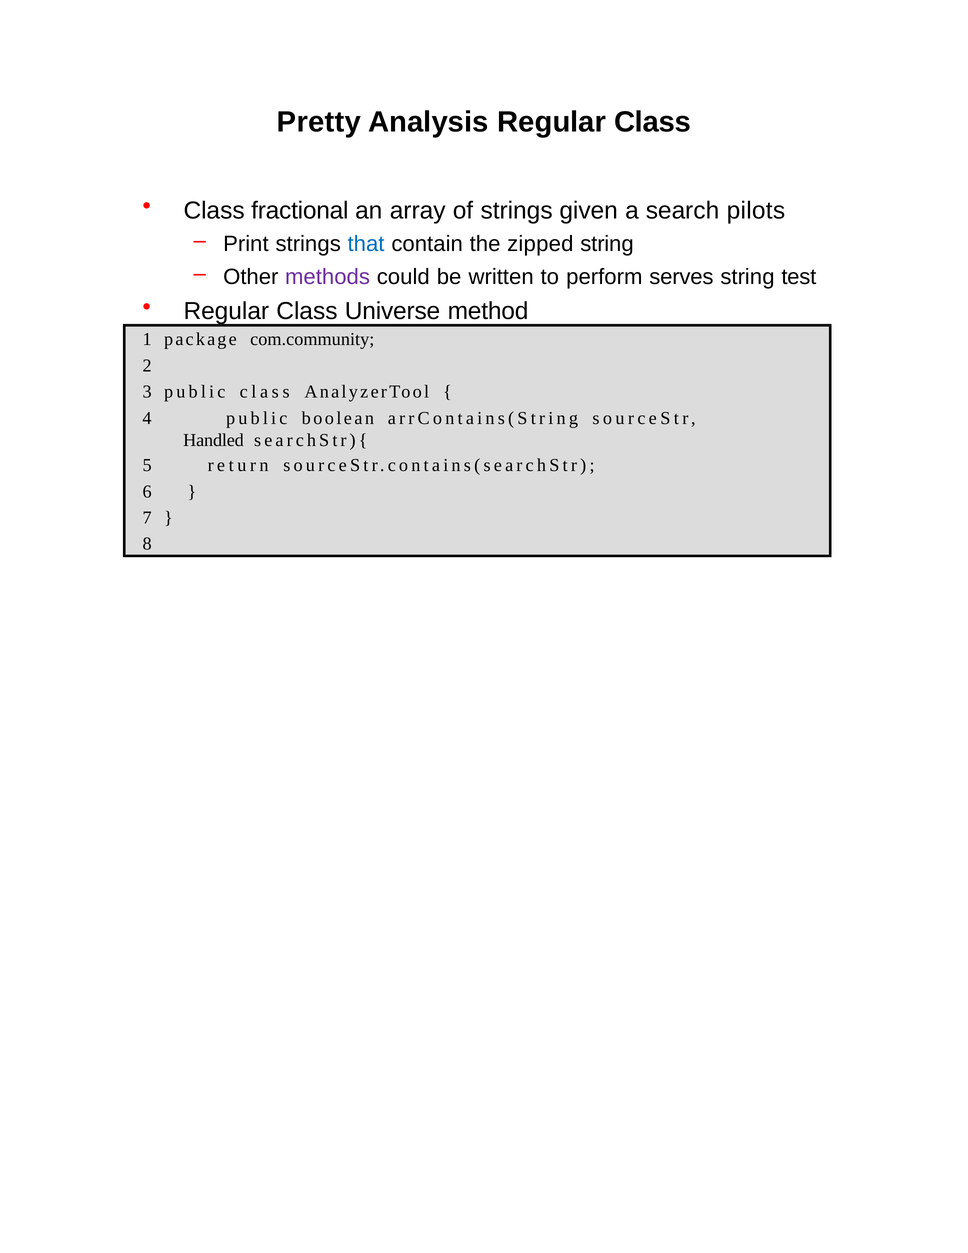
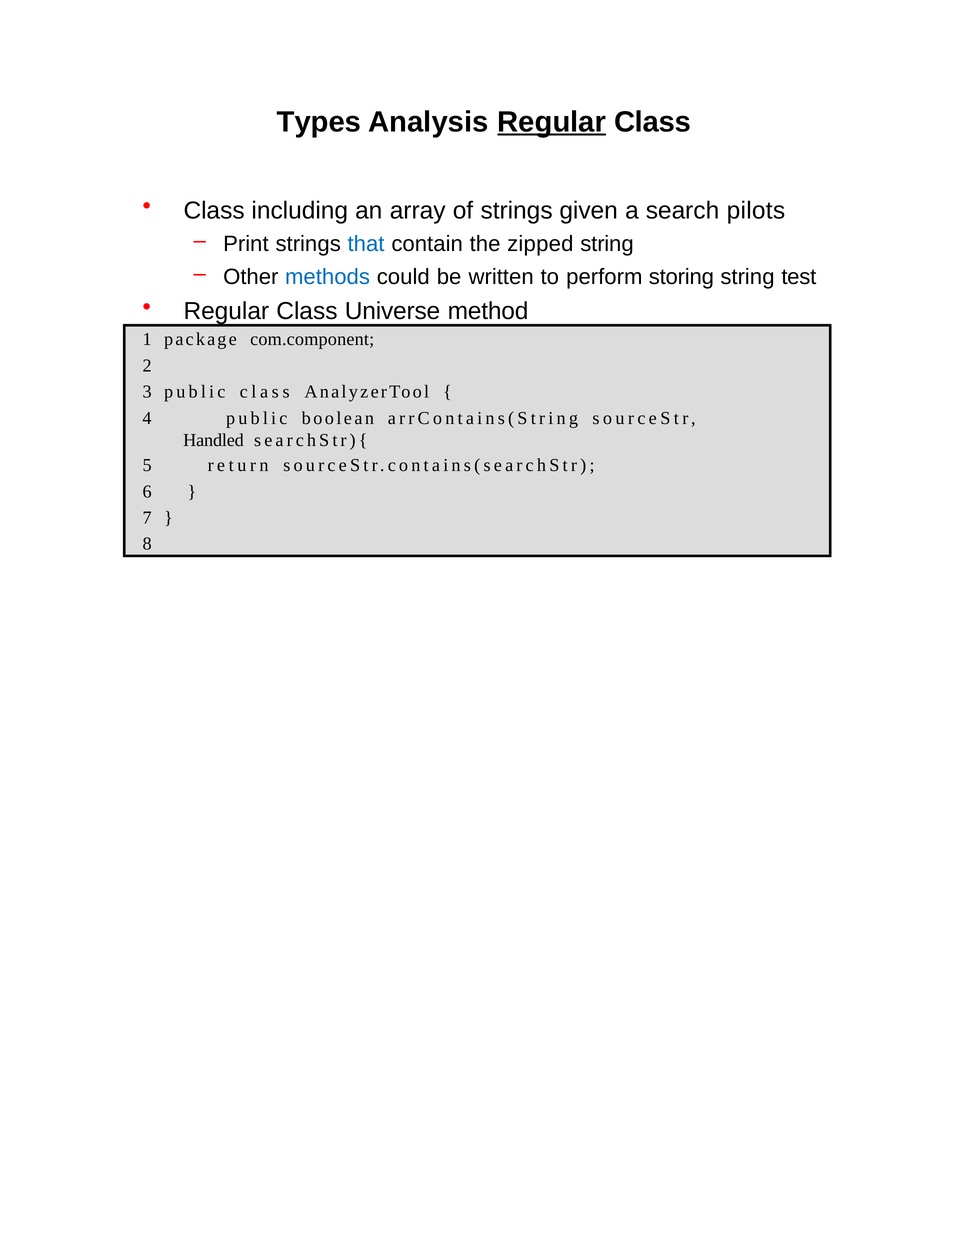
Pretty: Pretty -> Types
Regular at (552, 122) underline: none -> present
fractional: fractional -> including
methods colour: purple -> blue
serves: serves -> storing
com.community: com.community -> com.component
